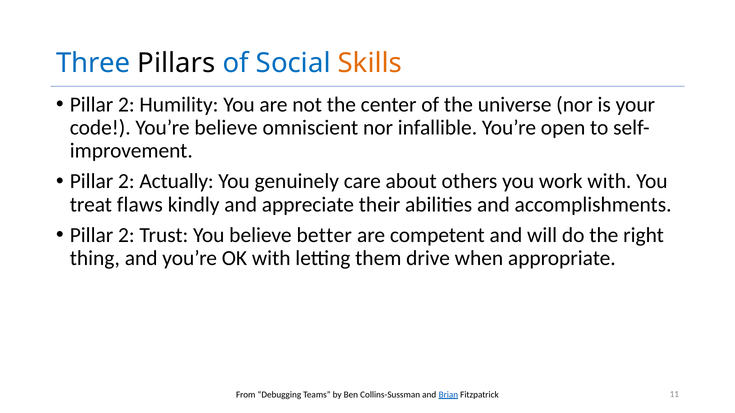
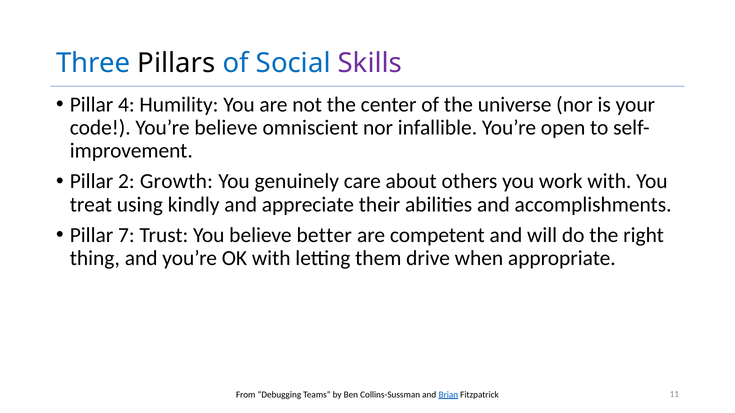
Skills colour: orange -> purple
2 at (126, 105): 2 -> 4
Actually: Actually -> Growth
flaws: flaws -> using
2 at (126, 235): 2 -> 7
